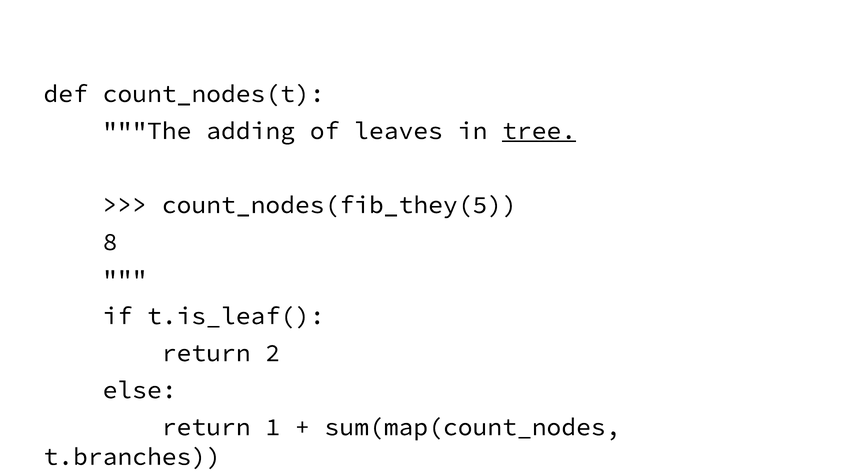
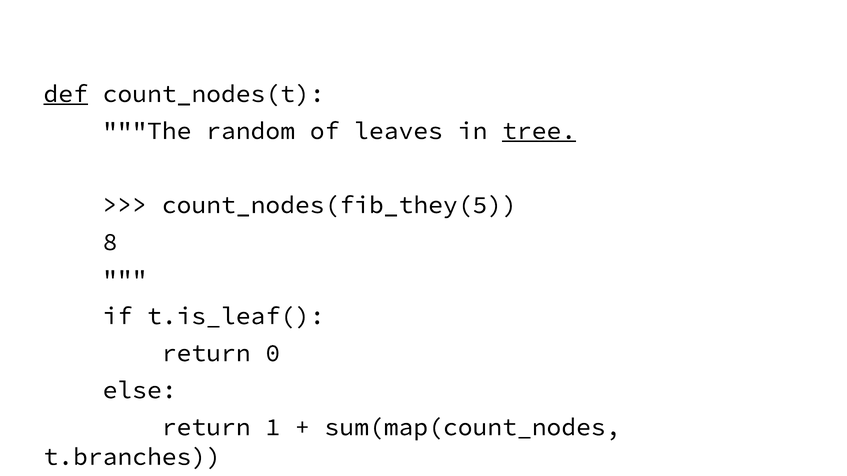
def underline: none -> present
adding: adding -> random
2: 2 -> 0
